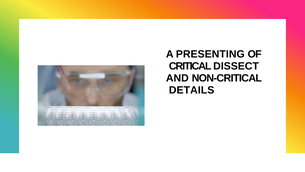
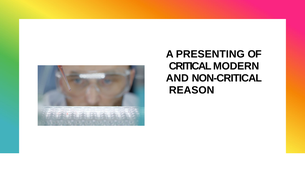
DISSECT: DISSECT -> MODERN
DETAILS: DETAILS -> REASON
